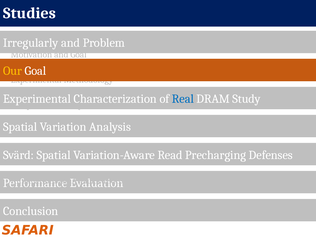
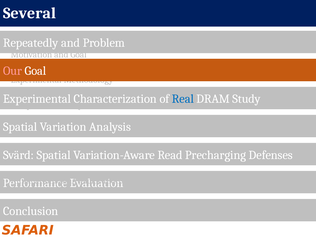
Studies: Studies -> Several
Irregularly: Irregularly -> Repeatedly
Our colour: yellow -> pink
